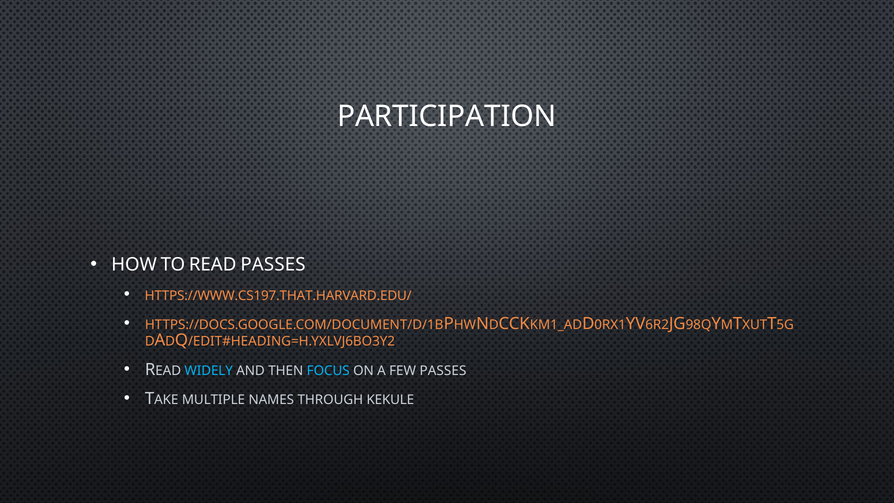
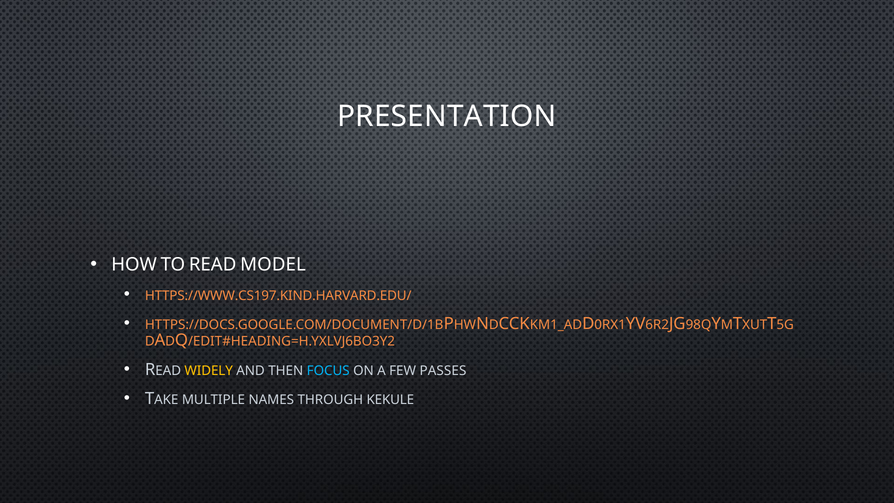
PARTICIPATION: PARTICIPATION -> PRESENTATION
READ PASSES: PASSES -> MODEL
HTTPS://WWW.CS197.THAT.HARVARD.EDU/: HTTPS://WWW.CS197.THAT.HARVARD.EDU/ -> HTTPS://WWW.CS197.KIND.HARVARD.EDU/
WIDELY colour: light blue -> yellow
